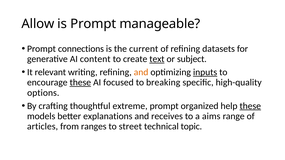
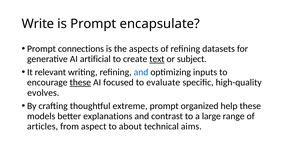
Allow: Allow -> Write
manageable: manageable -> encapsulate
current: current -> aspects
content: content -> artificial
and at (141, 72) colour: orange -> blue
inputs underline: present -> none
breaking: breaking -> evaluate
options: options -> evolves
these at (250, 106) underline: present -> none
receives: receives -> contrast
aims: aims -> large
ranges: ranges -> aspect
street: street -> about
topic: topic -> aims
